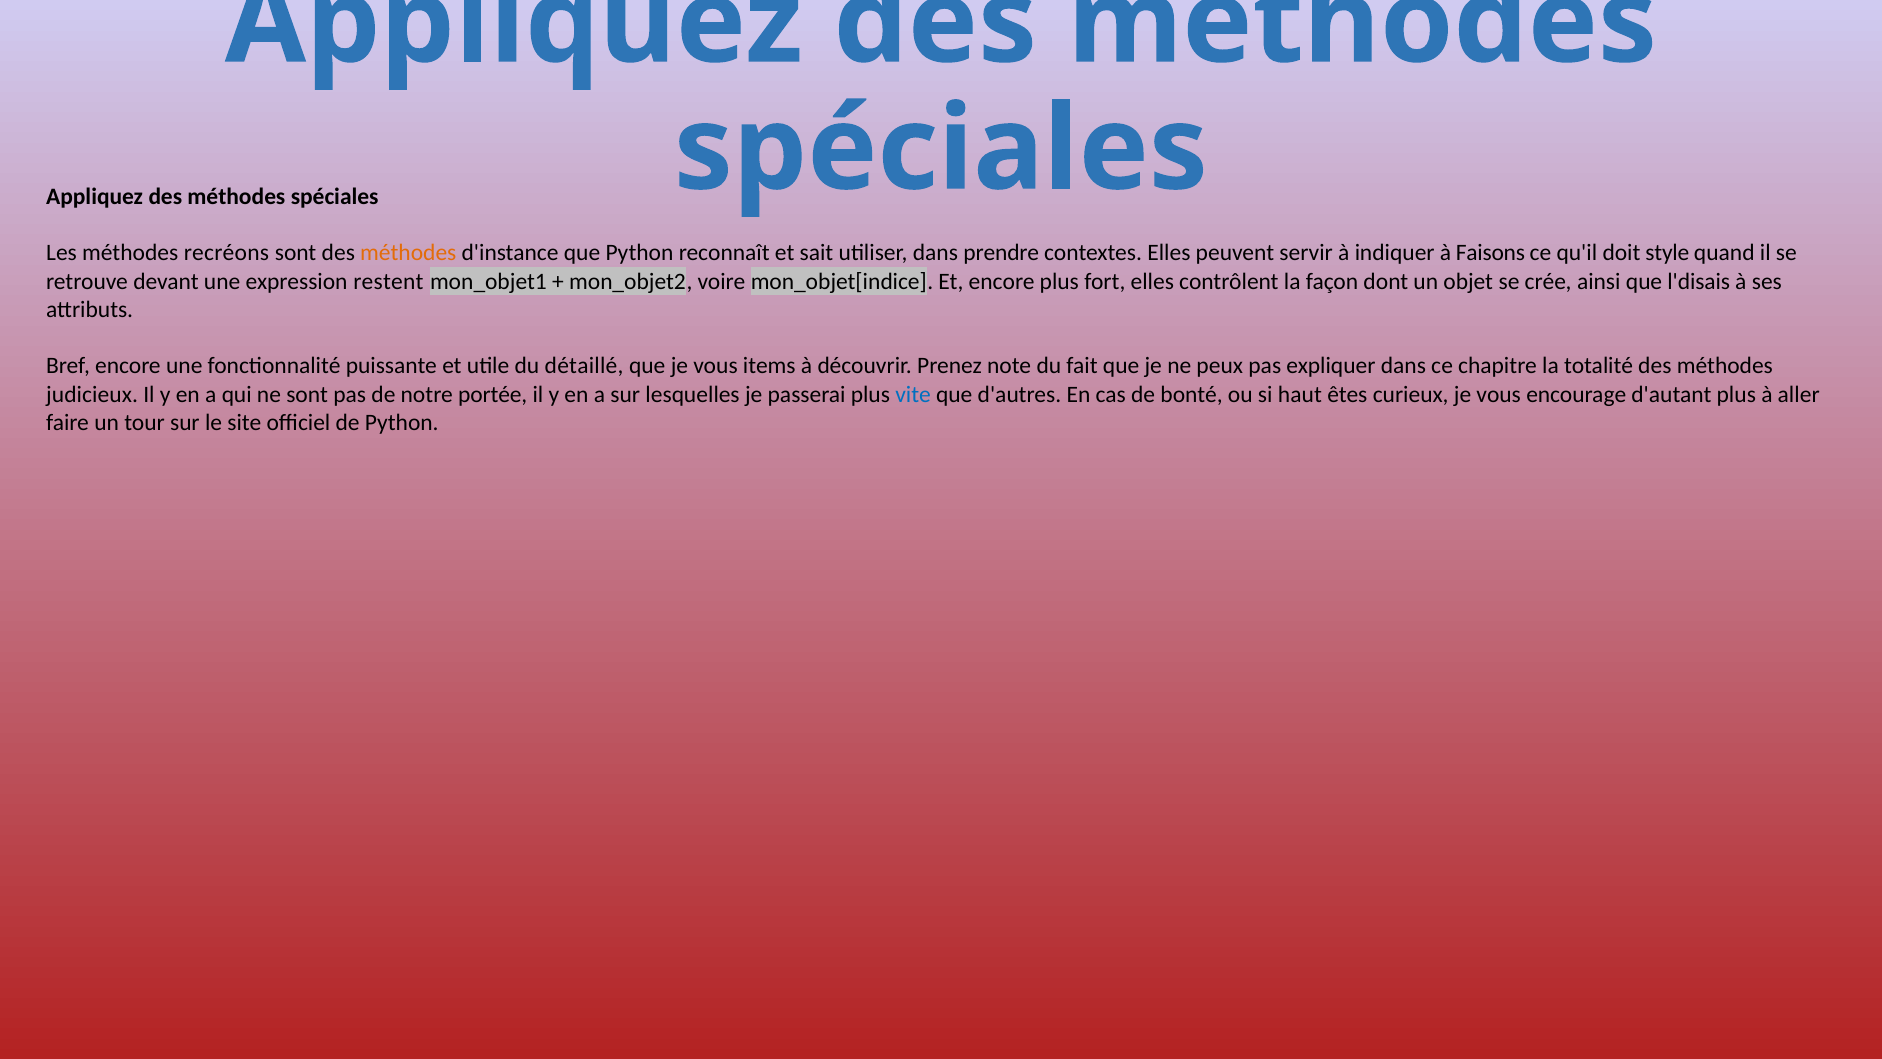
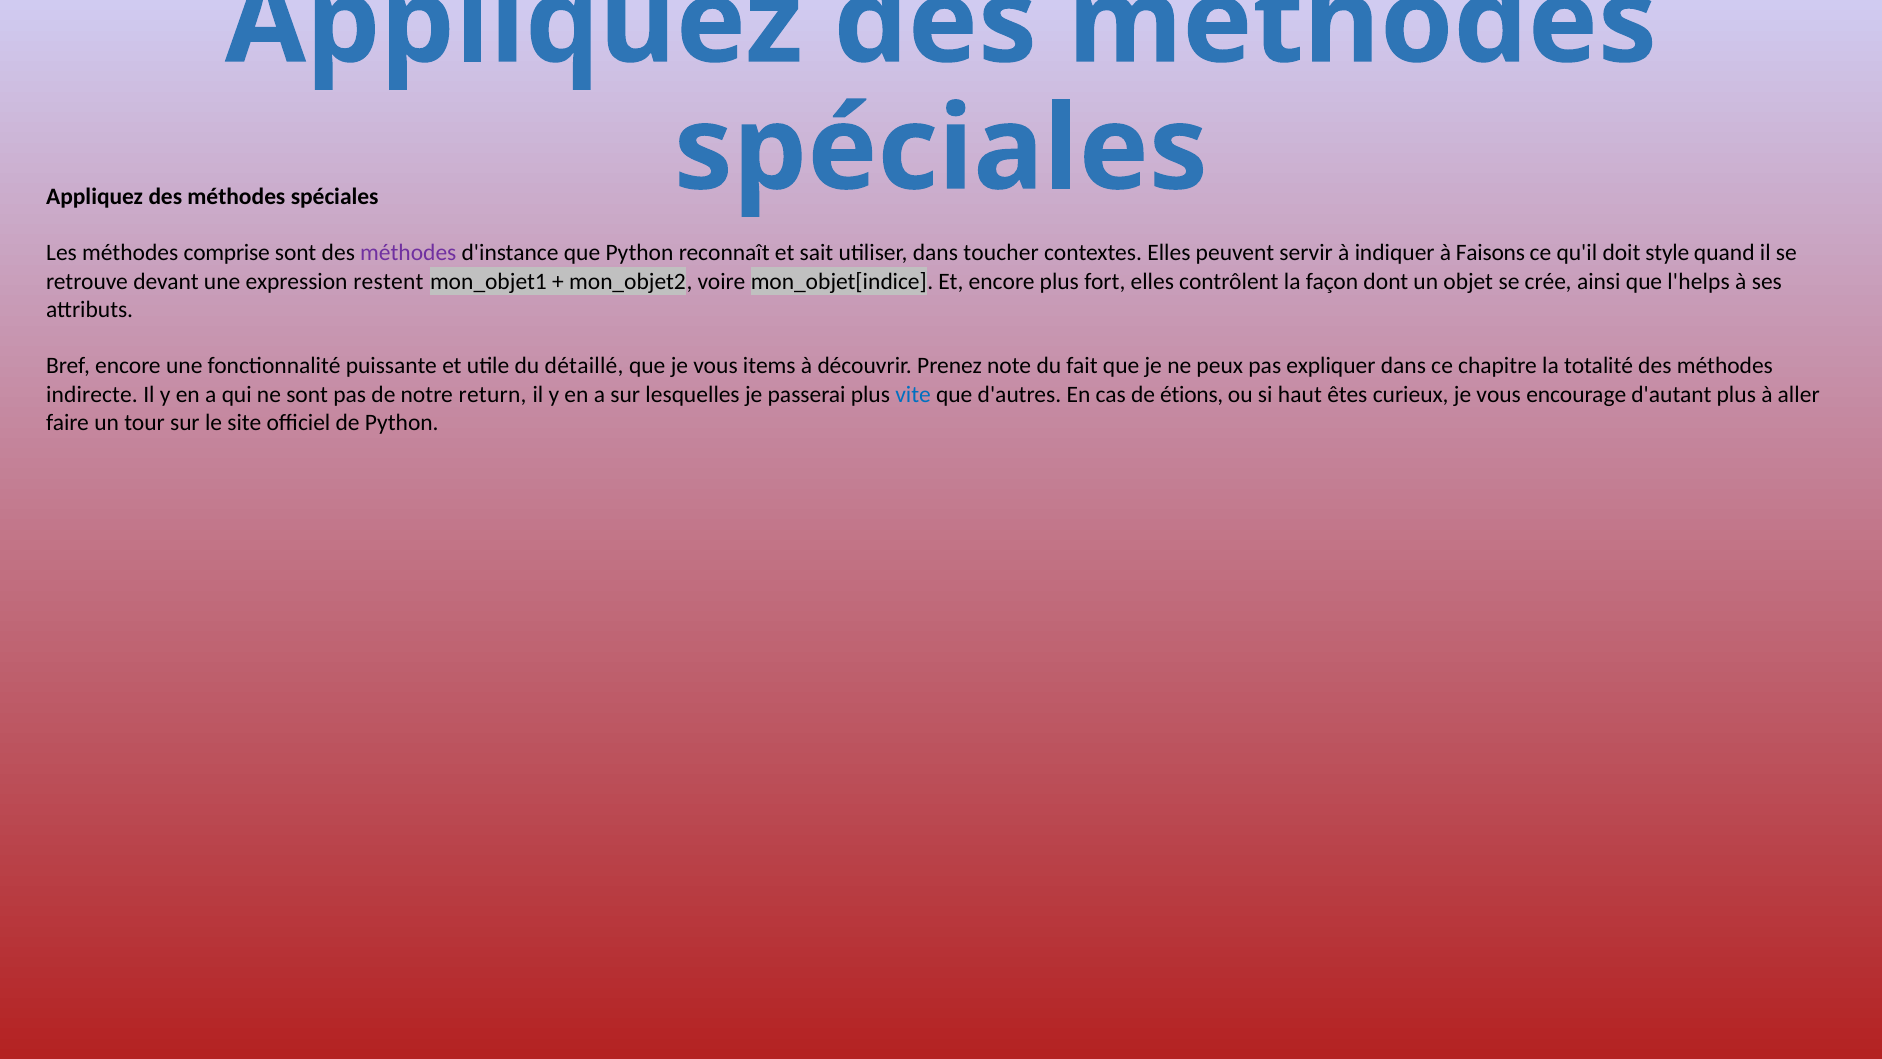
recréons: recréons -> comprise
méthodes at (408, 253) colour: orange -> purple
prendre: prendre -> toucher
l'disais: l'disais -> l'helps
judicieux: judicieux -> indirecte
portée: portée -> return
bonté: bonté -> étions
